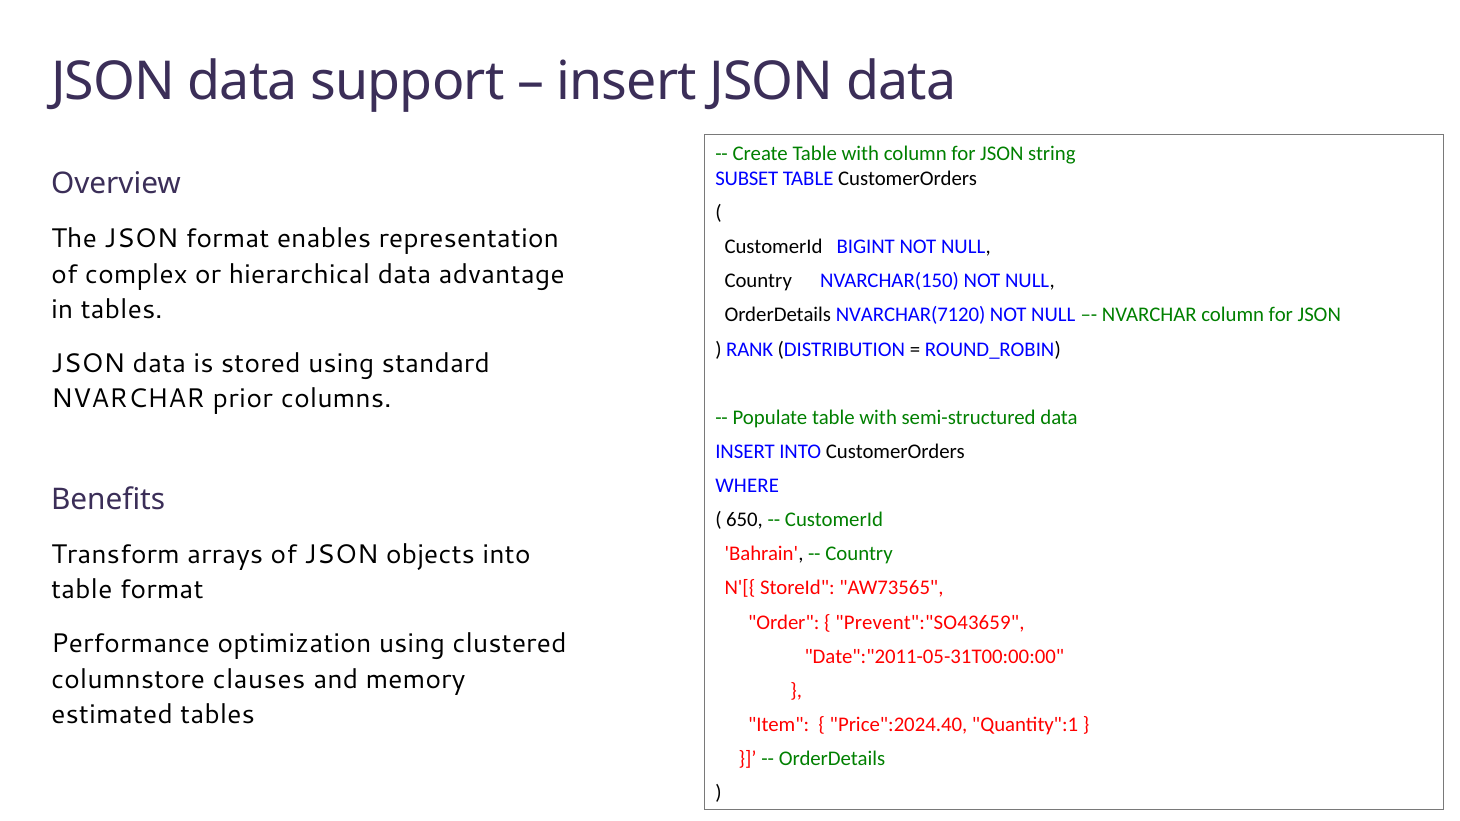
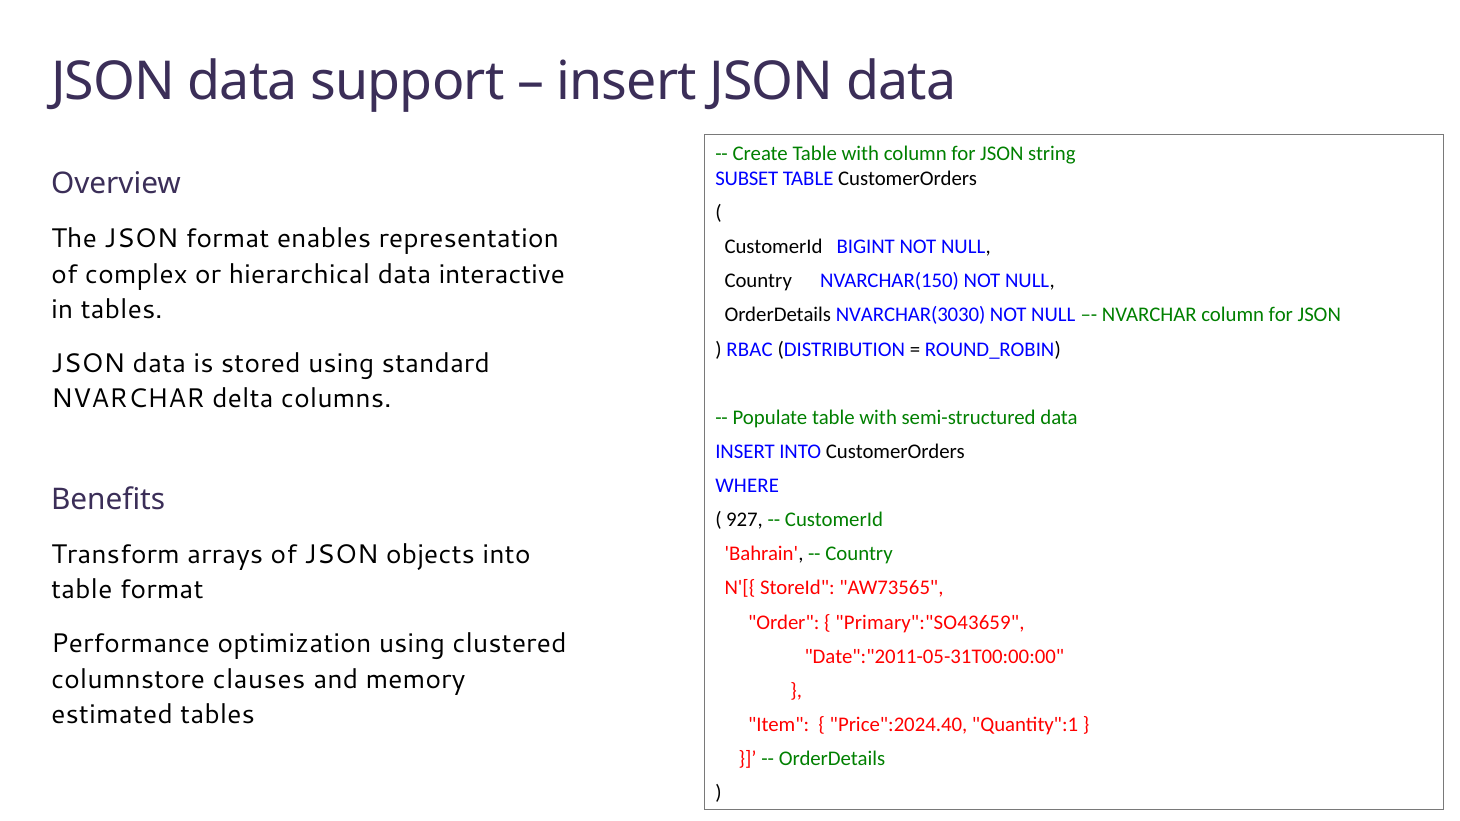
advantage: advantage -> interactive
NVARCHAR(7120: NVARCHAR(7120 -> NVARCHAR(3030
RANK: RANK -> RBAC
prior: prior -> delta
650: 650 -> 927
Prevent":"SO43659: Prevent":"SO43659 -> Primary":"SO43659
